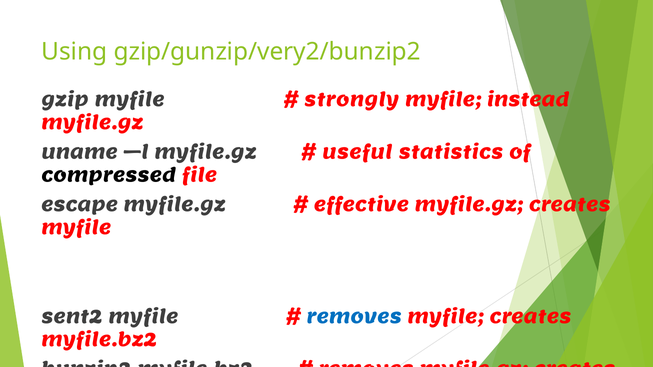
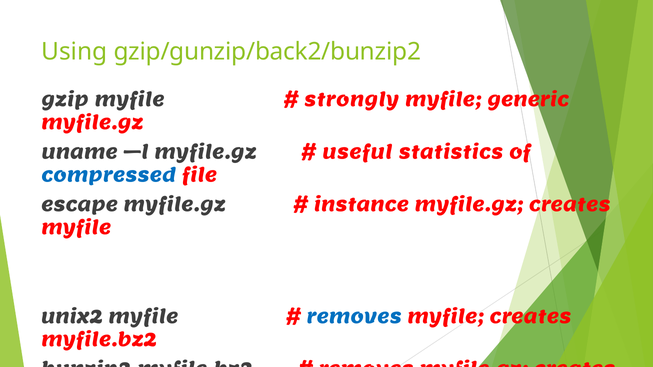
gzip/gunzip/very2/bunzip2: gzip/gunzip/very2/bunzip2 -> gzip/gunzip/back2/bunzip2
instead: instead -> generic
compressed colour: black -> blue
effective: effective -> instance
sent2: sent2 -> unix2
